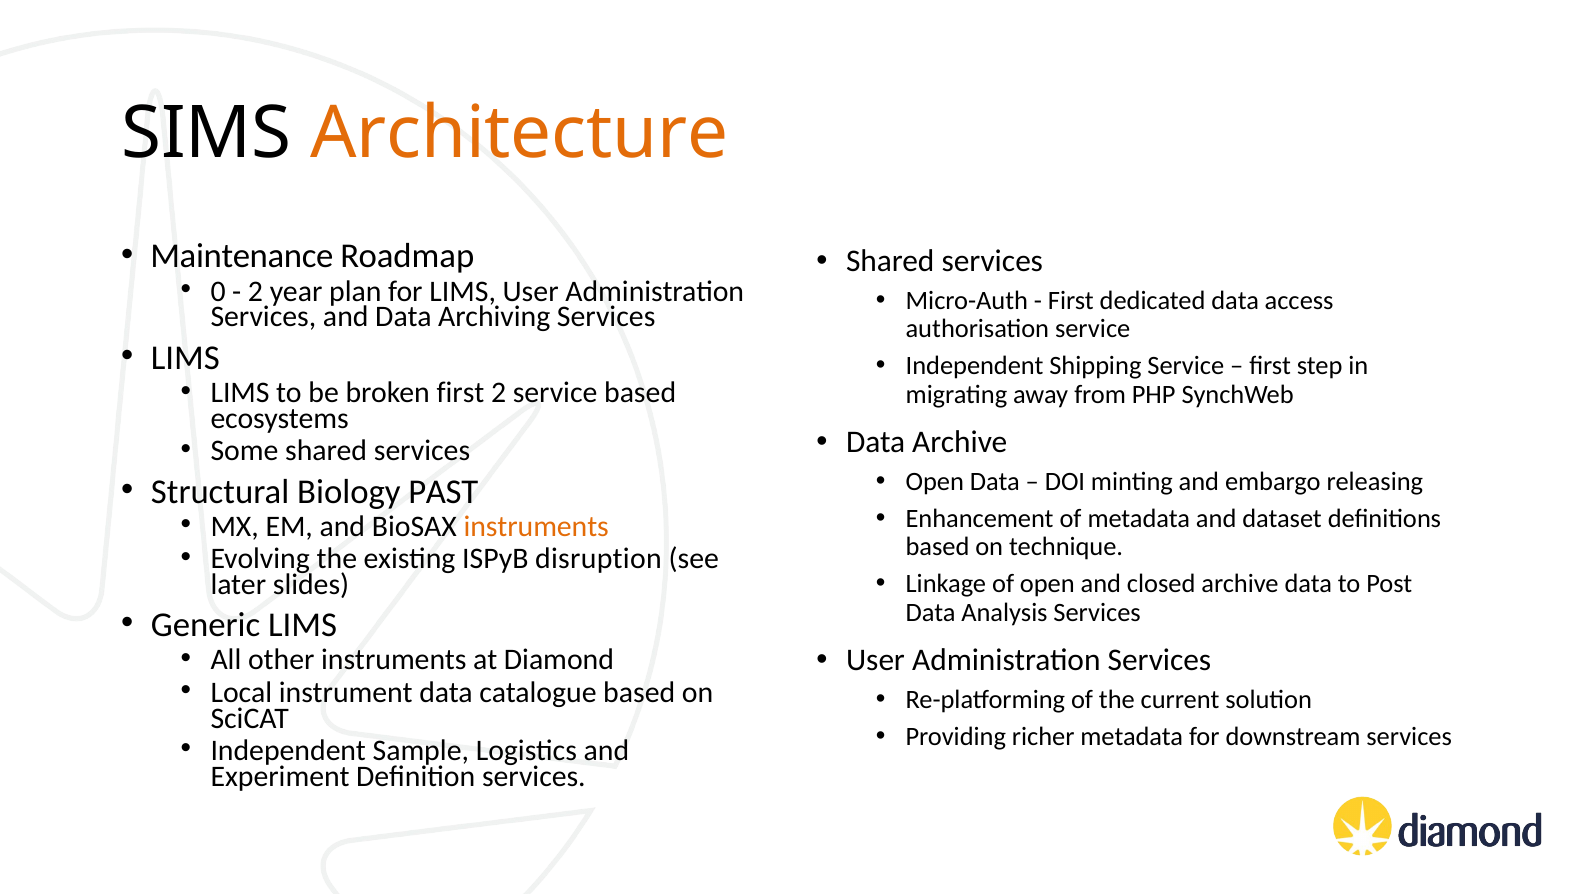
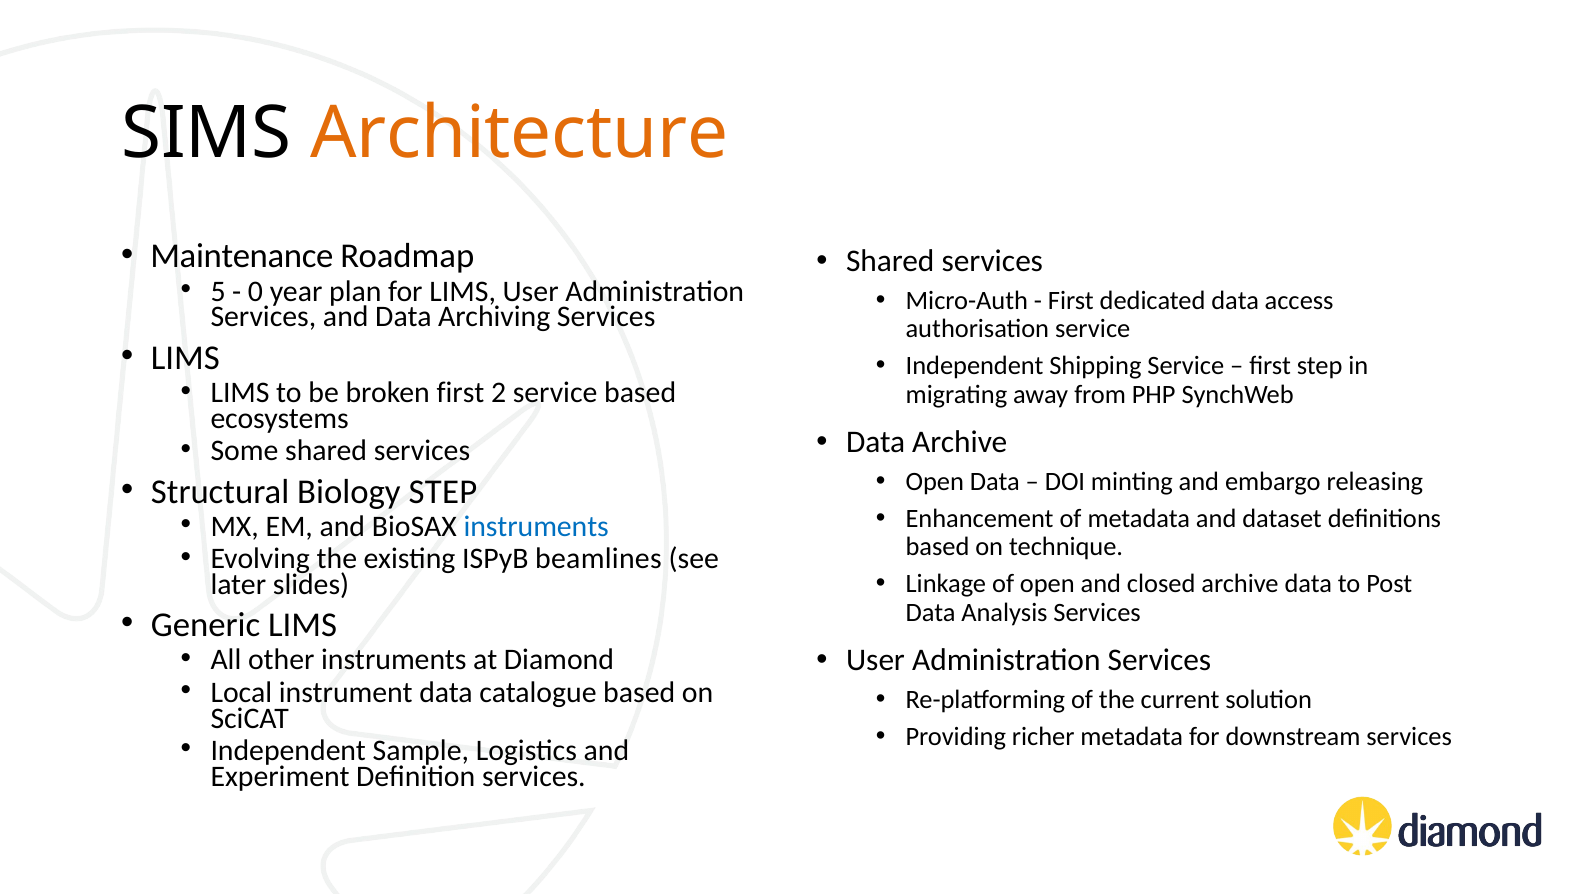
0: 0 -> 5
2 at (256, 291): 2 -> 0
Biology PAST: PAST -> STEP
instruments at (536, 526) colour: orange -> blue
disruption: disruption -> beamlines
